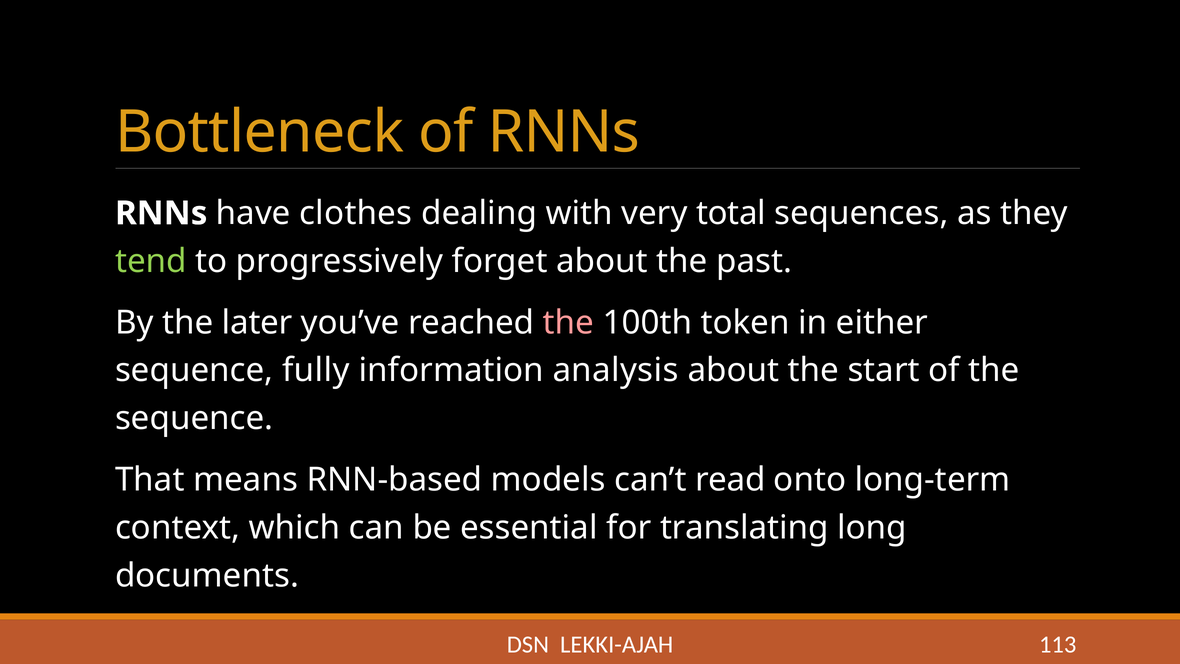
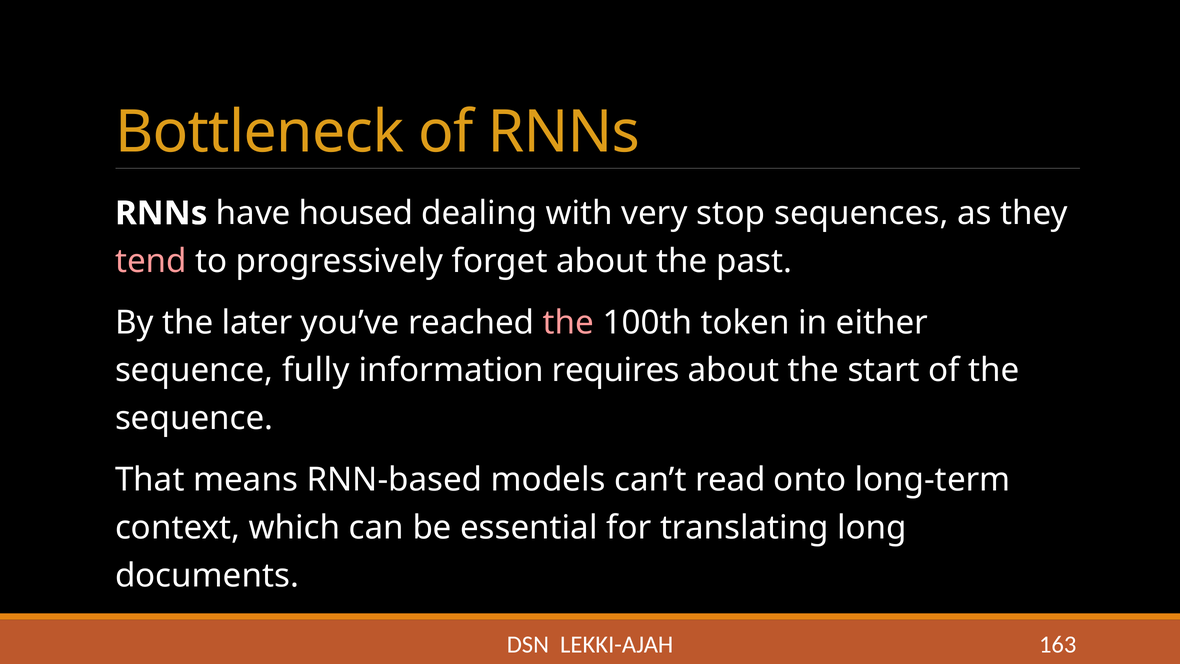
clothes: clothes -> housed
total: total -> stop
tend colour: light green -> pink
analysis: analysis -> requires
113: 113 -> 163
